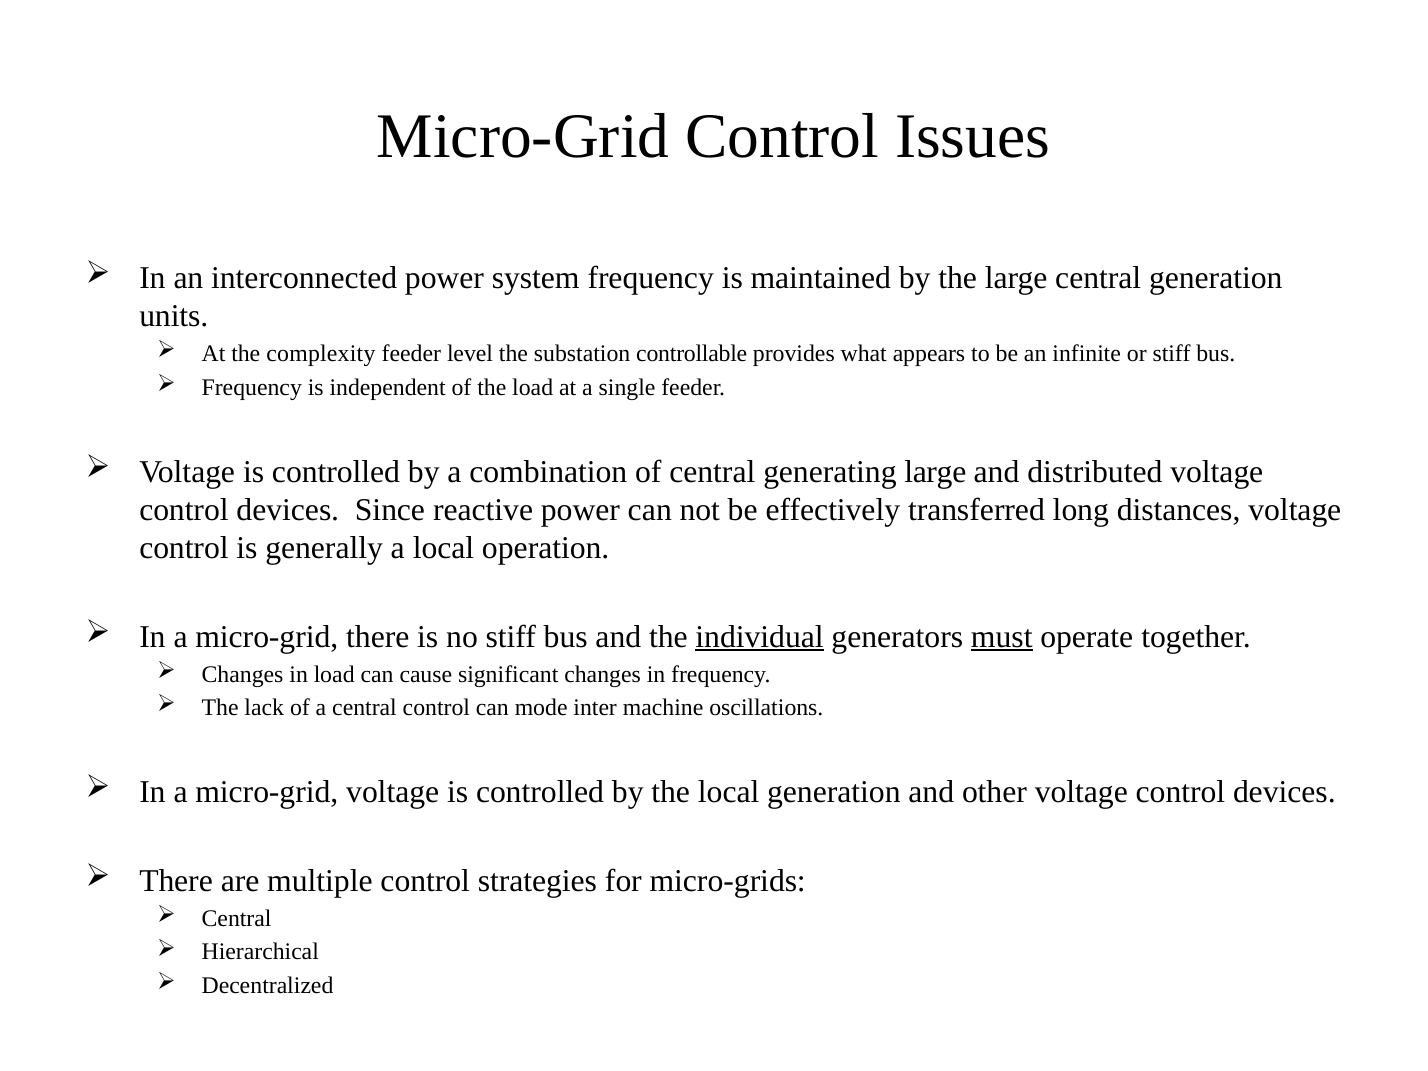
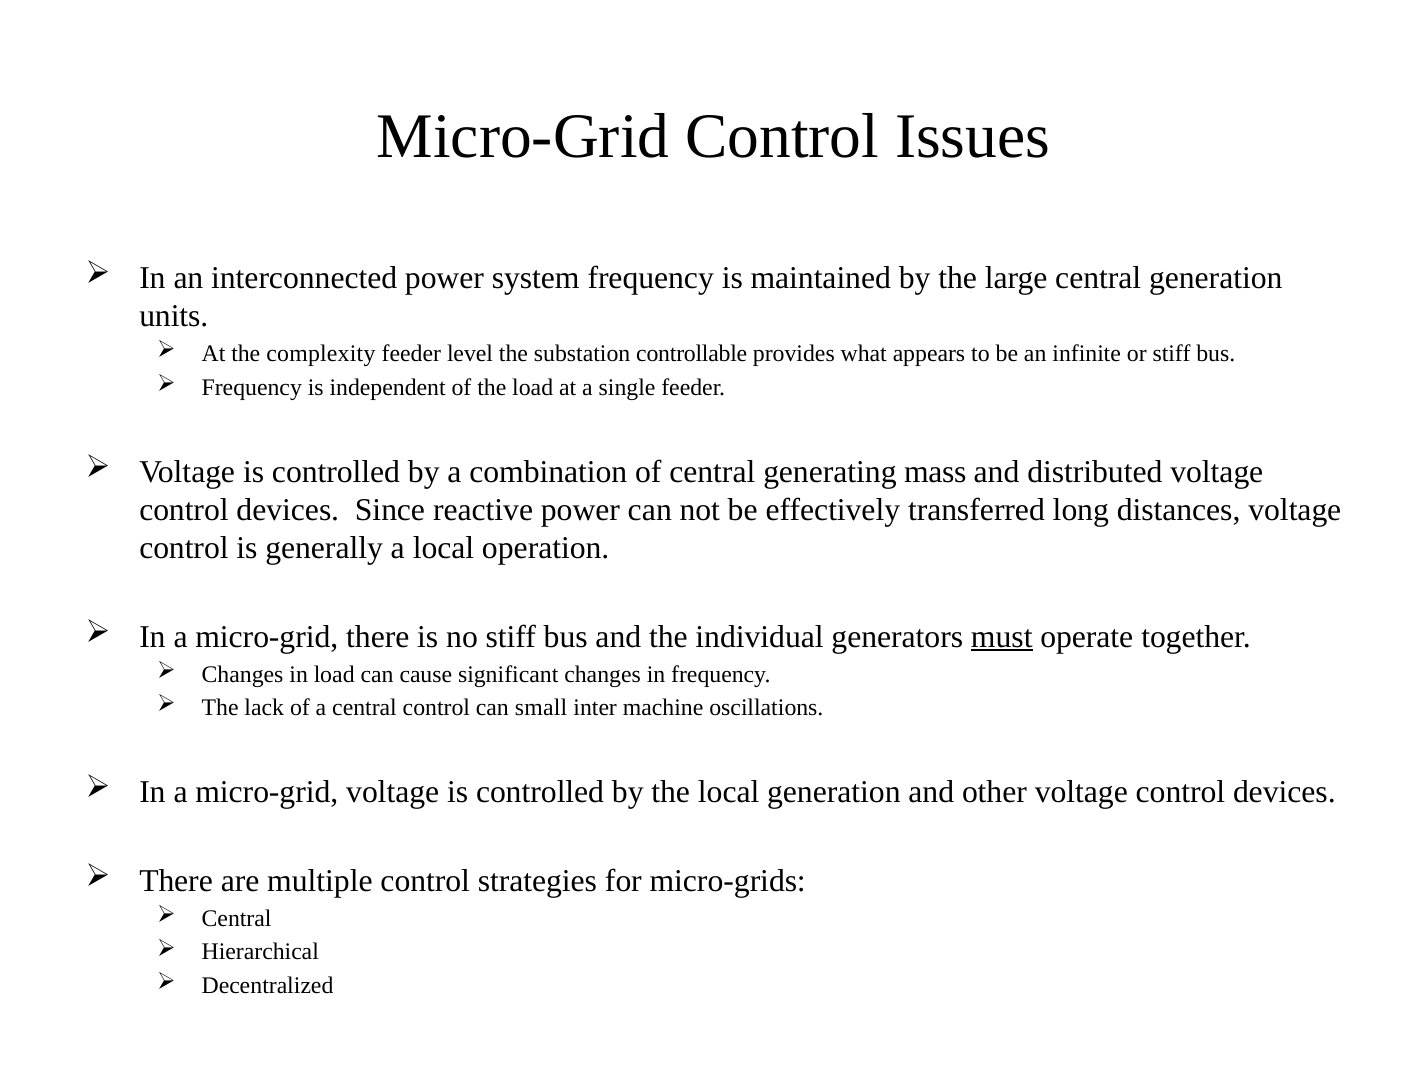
generating large: large -> mass
individual underline: present -> none
mode: mode -> small
